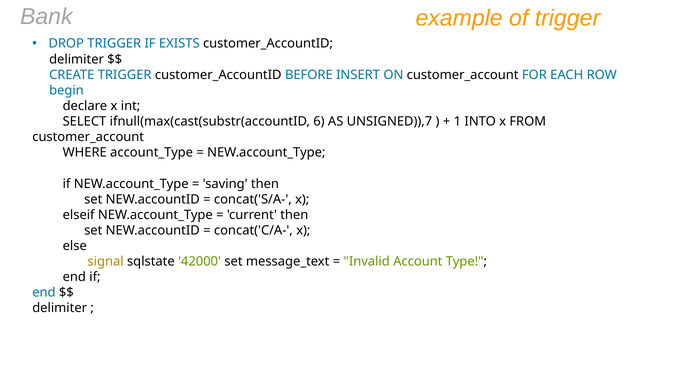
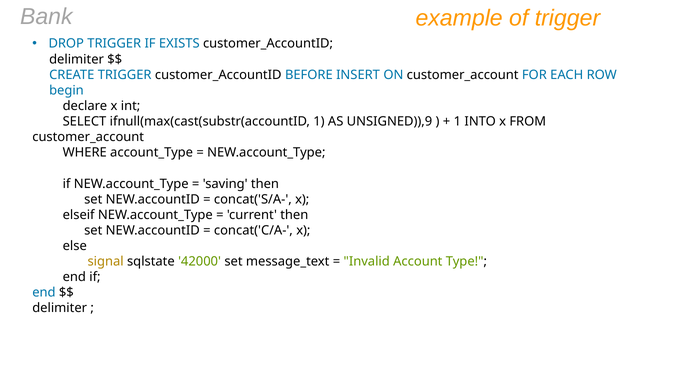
ifnull(max(cast(substr(accountID 6: 6 -> 1
UNSIGNED)),7: UNSIGNED)),7 -> UNSIGNED)),9
